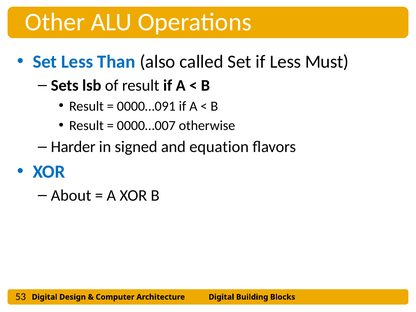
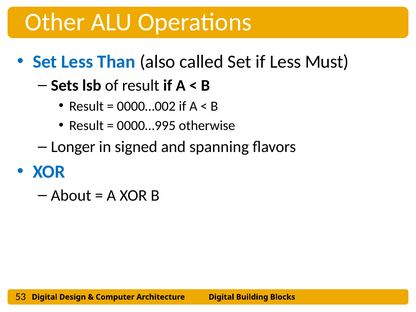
0000…091: 0000…091 -> 0000…002
0000…007: 0000…007 -> 0000…995
Harder: Harder -> Longer
equation: equation -> spanning
